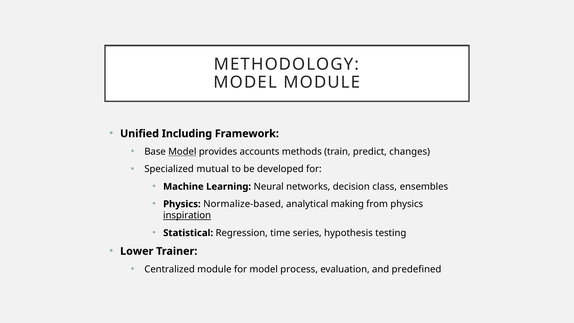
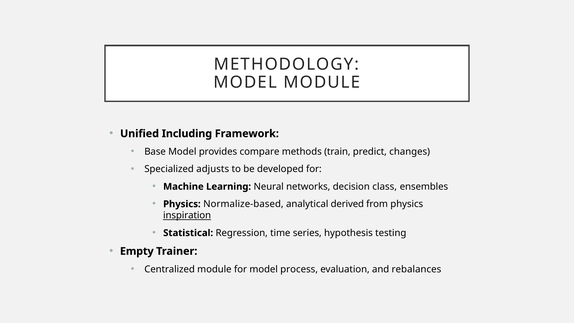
Model at (182, 152) underline: present -> none
accounts: accounts -> compare
mutual: mutual -> adjusts
making: making -> derived
Lower: Lower -> Empty
predefined: predefined -> rebalances
